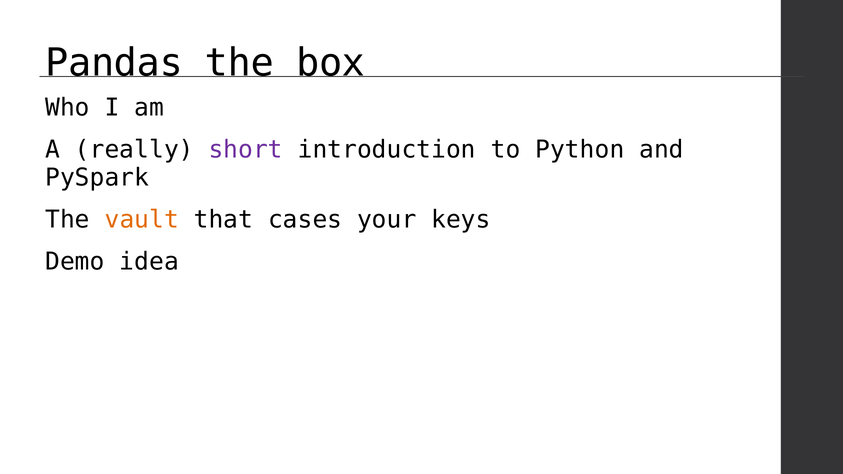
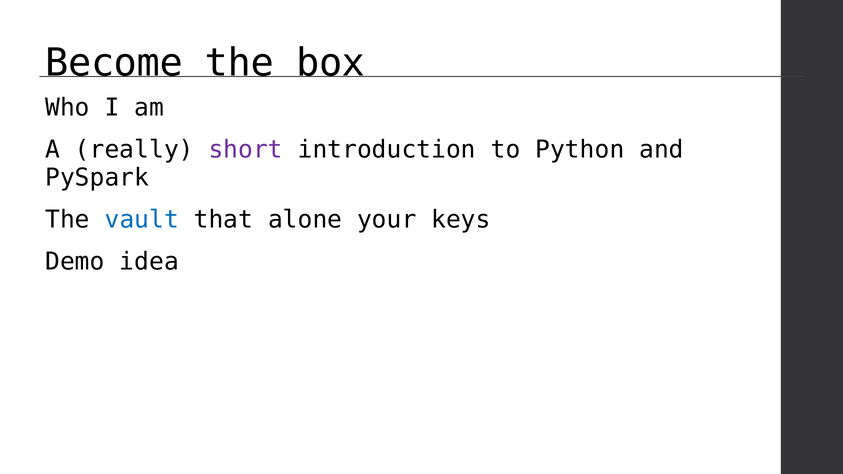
Pandas: Pandas -> Become
vault colour: orange -> blue
cases: cases -> alone
